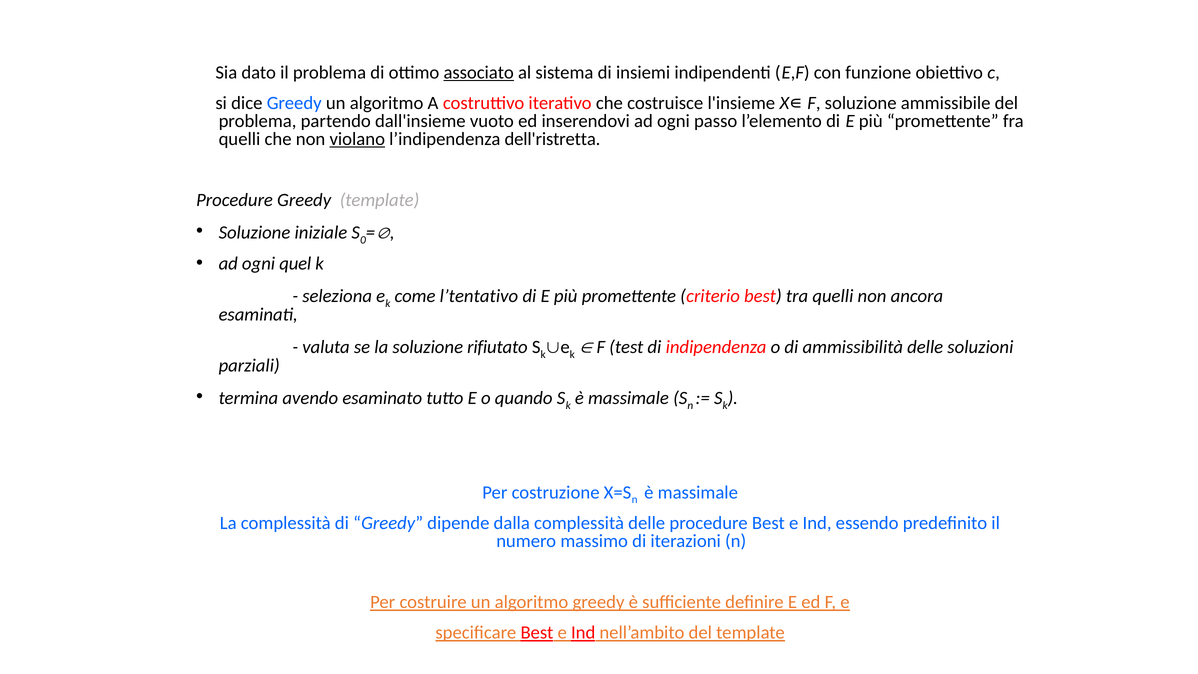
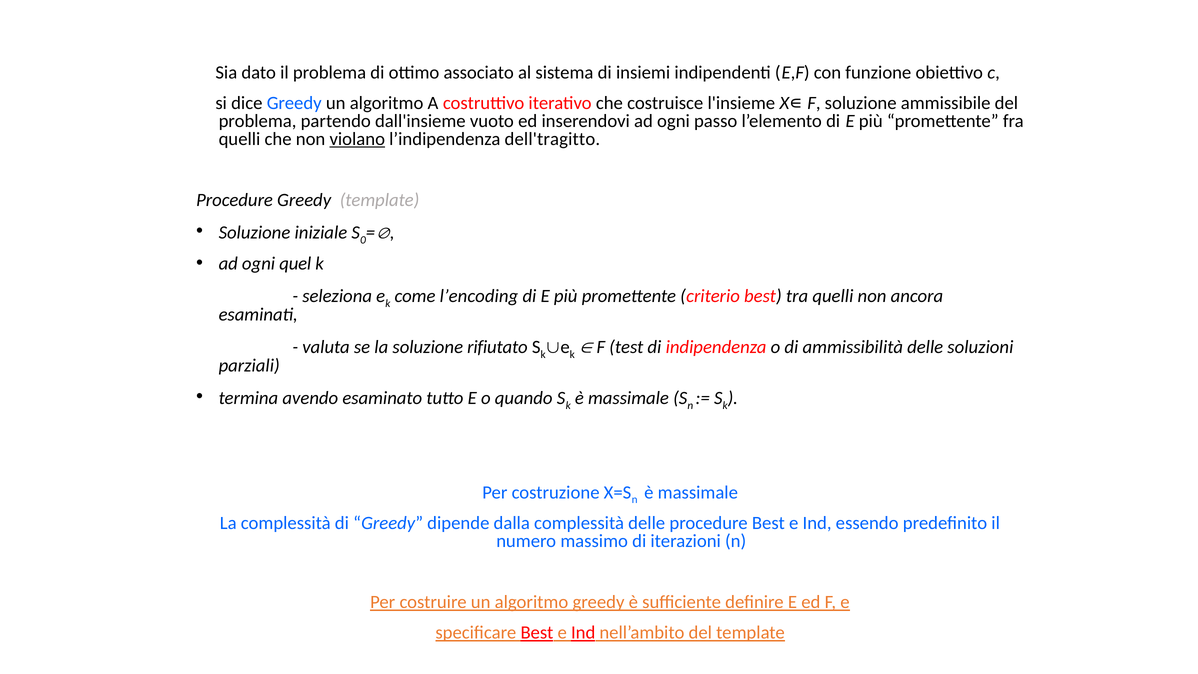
associato underline: present -> none
dell'ristretta: dell'ristretta -> dell'tragitto
l’tentativo: l’tentativo -> l’encoding
